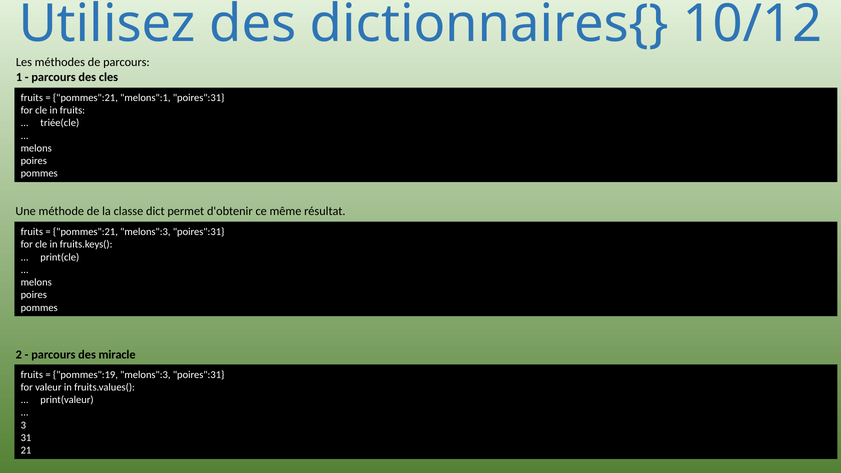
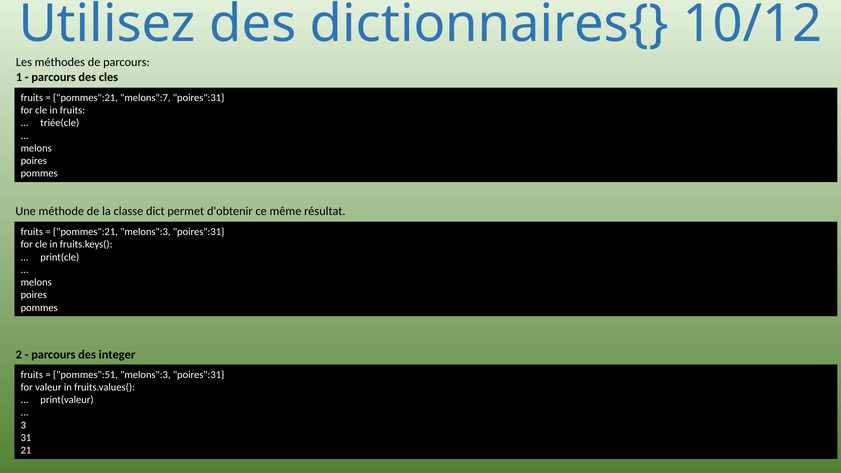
melons":1: melons":1 -> melons":7
miracle: miracle -> integer
pommes":19: pommes":19 -> pommes":51
